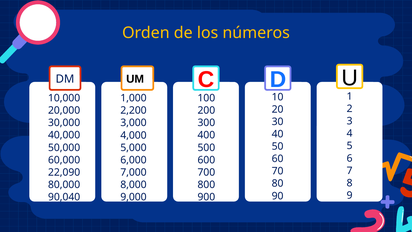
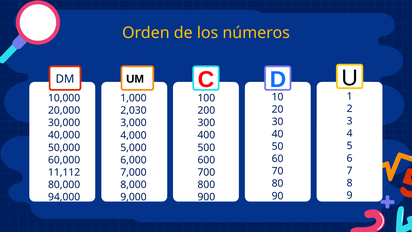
2,200: 2,200 -> 2,030
22,090: 22,090 -> 11,112
90,040: 90,040 -> 94,000
